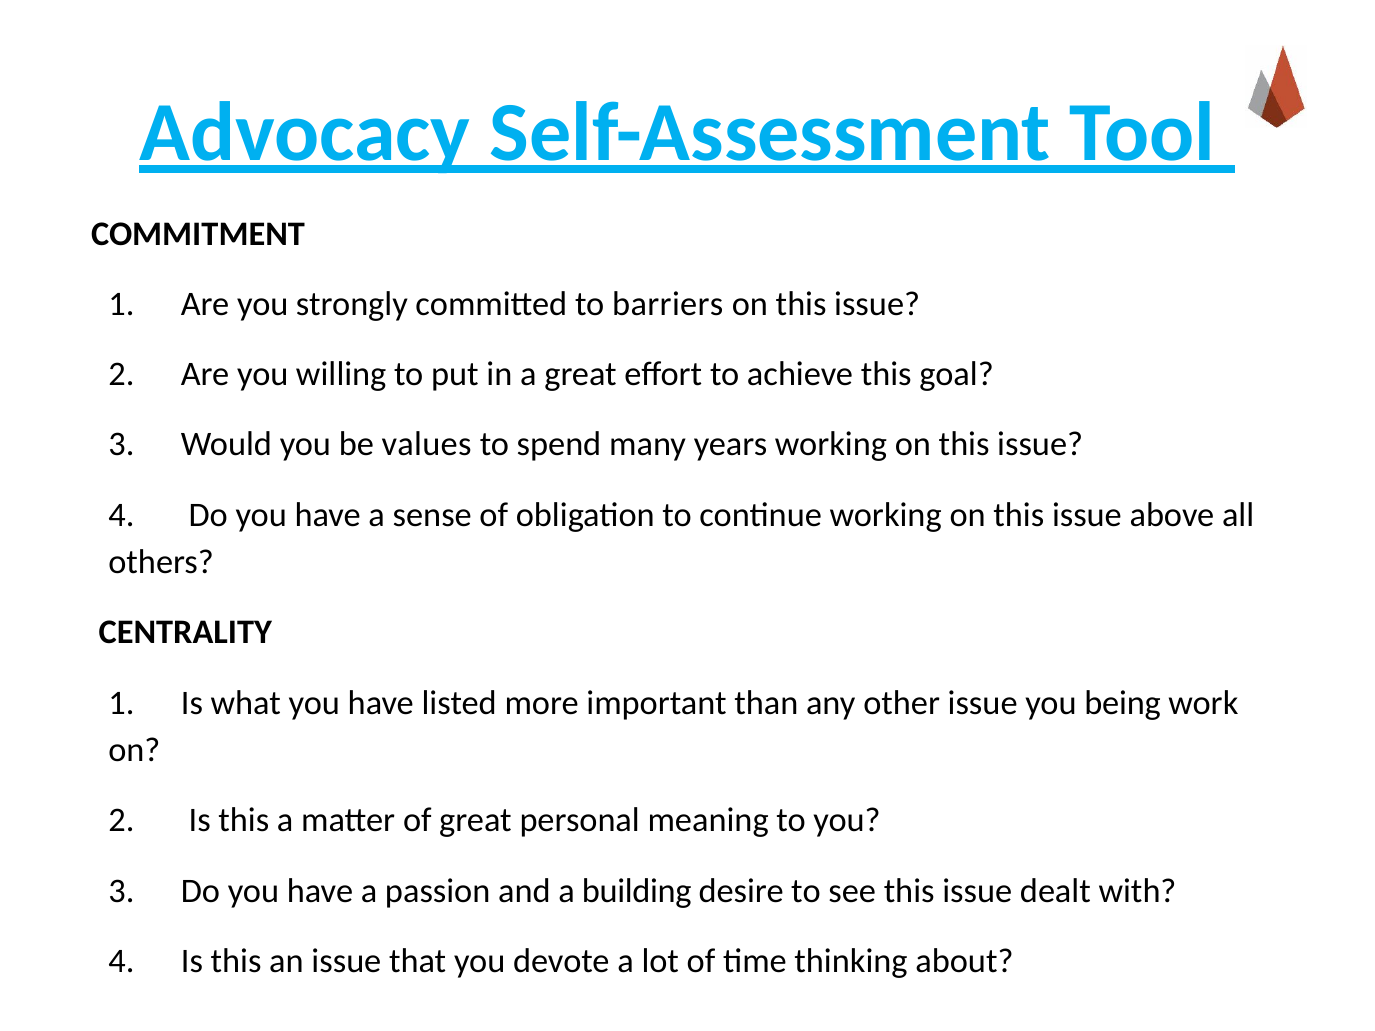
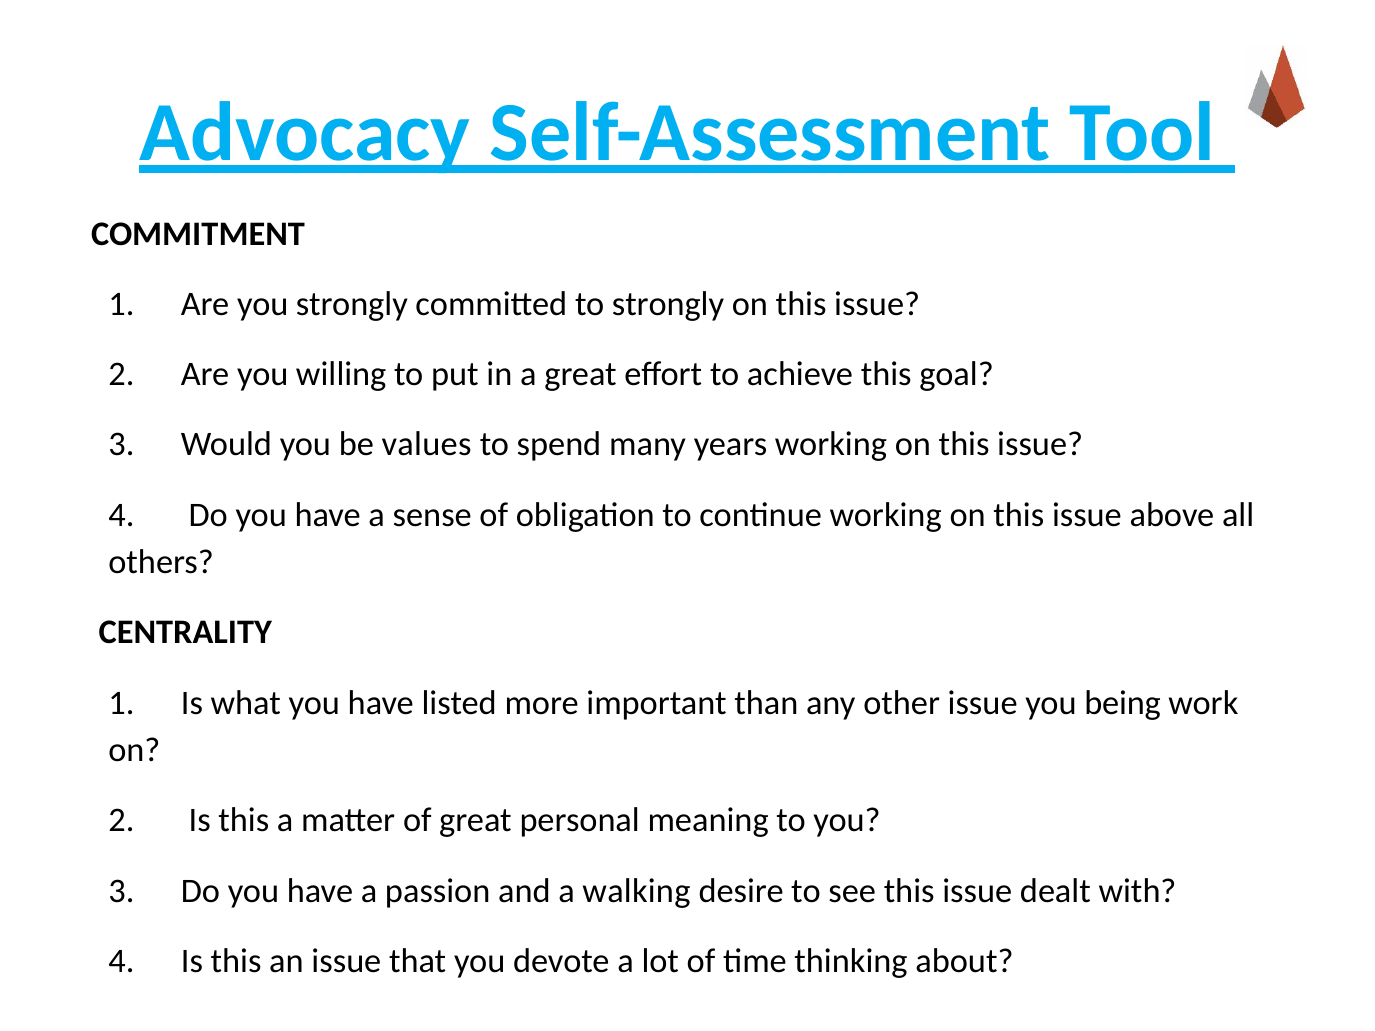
to barriers: barriers -> strongly
building: building -> walking
